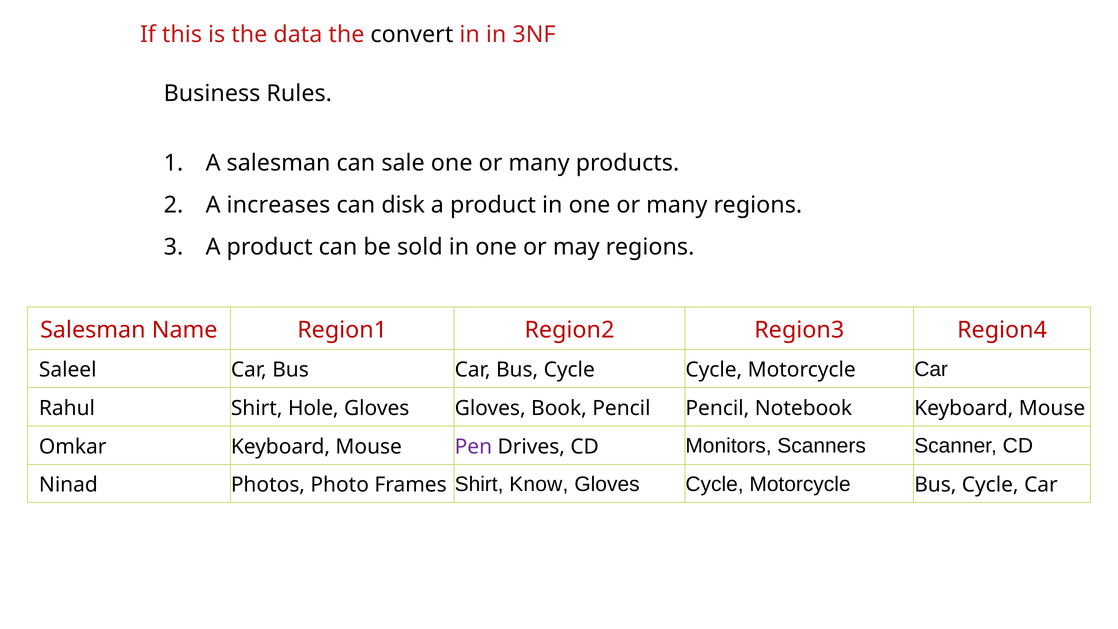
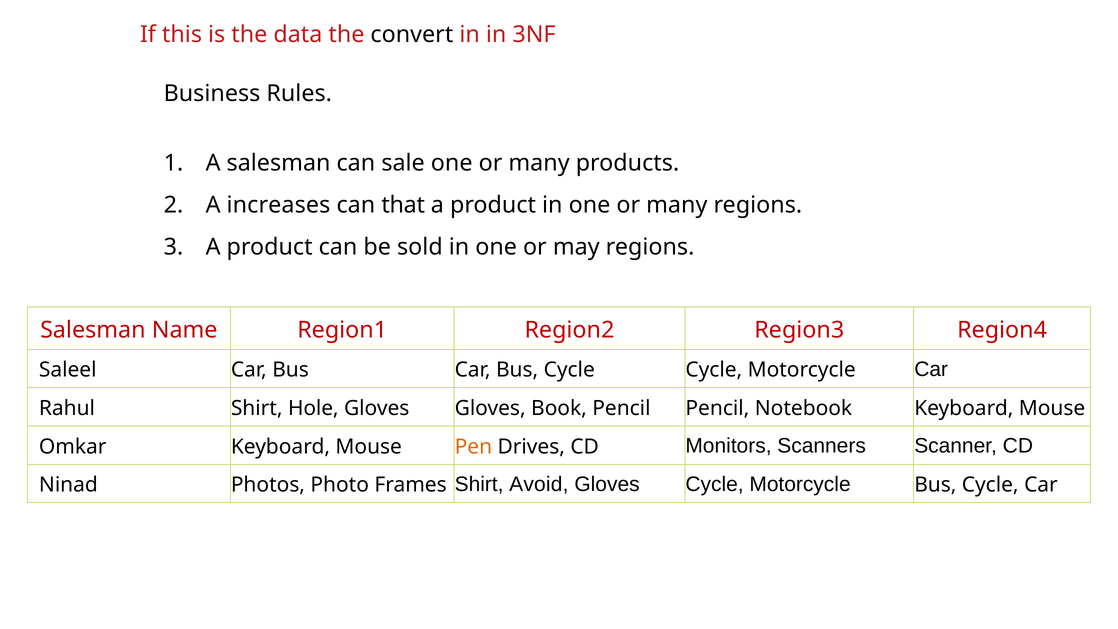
disk: disk -> that
Pen colour: purple -> orange
Know: Know -> Avoid
